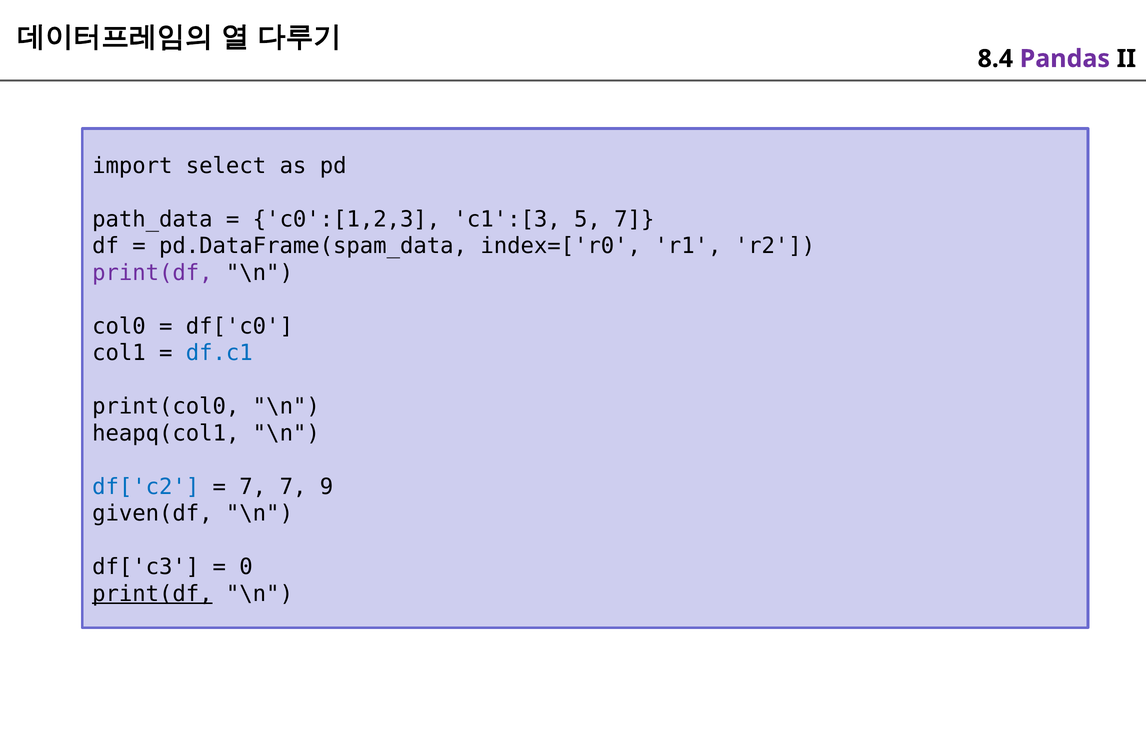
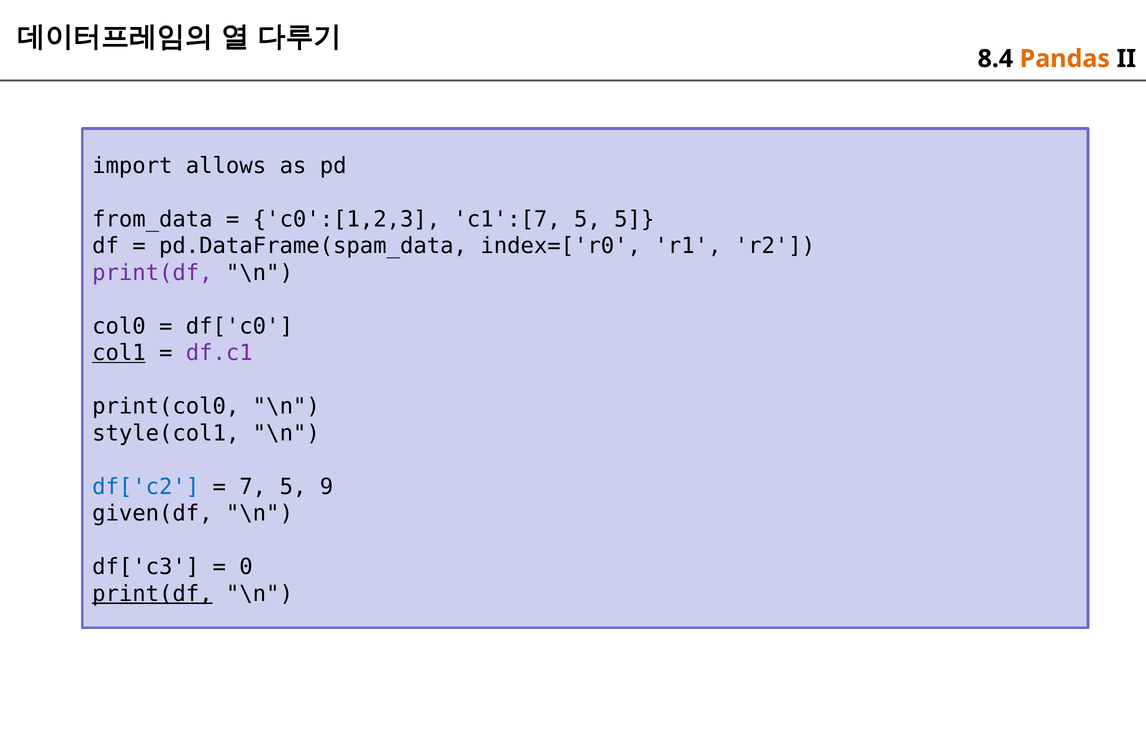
Pandas colour: purple -> orange
select: select -> allows
path_data: path_data -> from_data
c1':[3: c1':[3 -> c1':[7
5 7: 7 -> 5
col1 underline: none -> present
df.c1 colour: blue -> purple
heapq(col1: heapq(col1 -> style(col1
7 7: 7 -> 5
